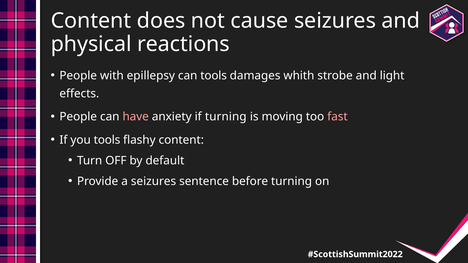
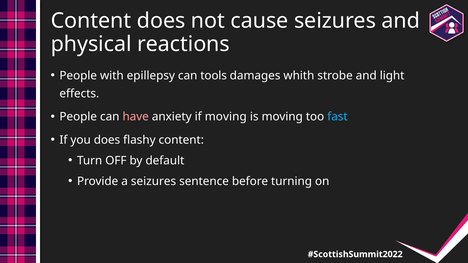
if turning: turning -> moving
fast colour: pink -> light blue
you tools: tools -> does
